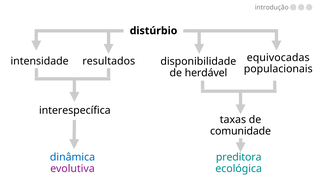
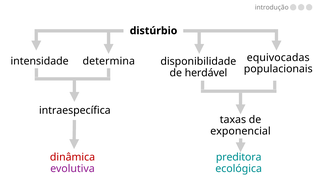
resultados: resultados -> determina
interespecífica: interespecífica -> intraespecífica
comunidade: comunidade -> exponencial
dinâmica colour: blue -> red
